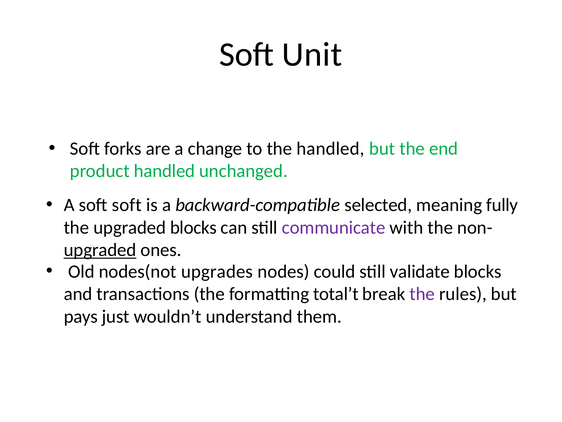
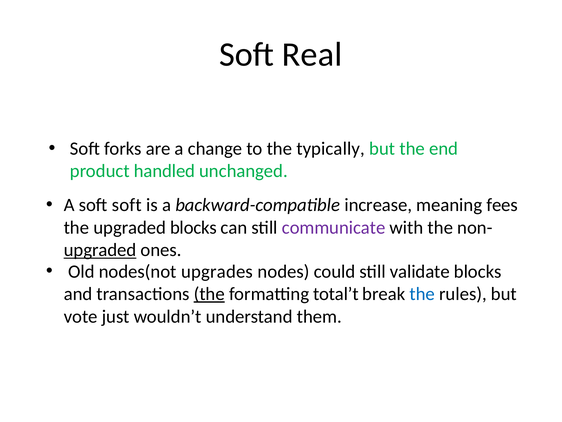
Unit: Unit -> Real
the handled: handled -> typically
selected: selected -> increase
fully: fully -> fees
the at (209, 294) underline: none -> present
the at (422, 294) colour: purple -> blue
pays: pays -> vote
